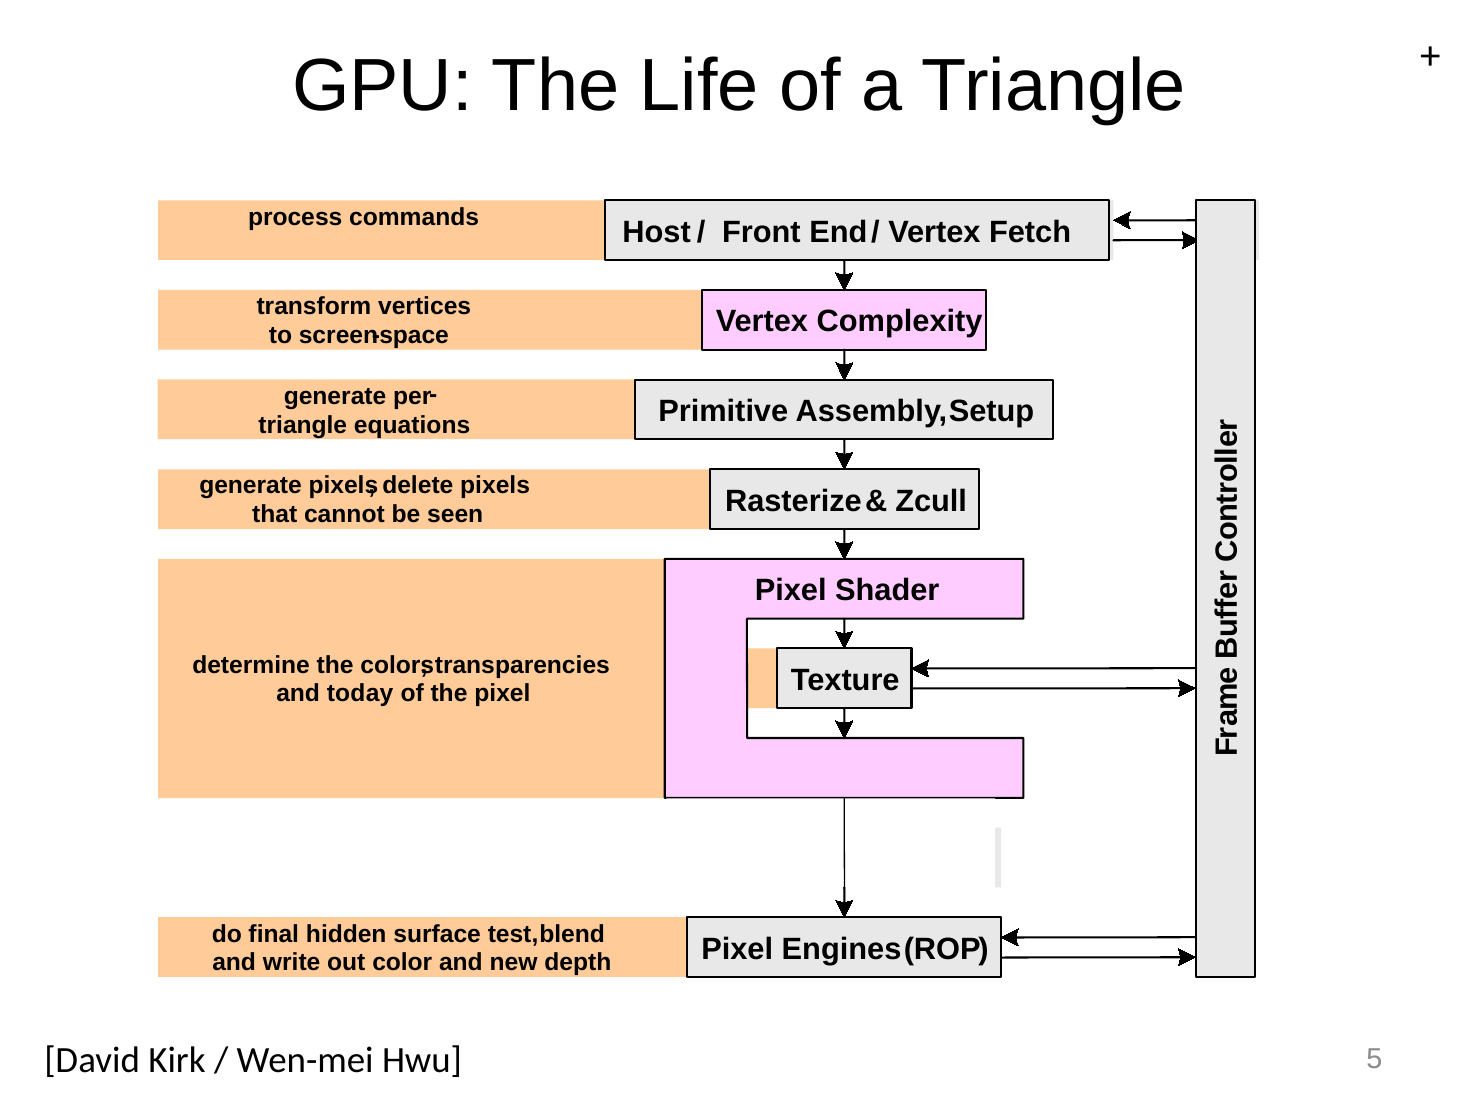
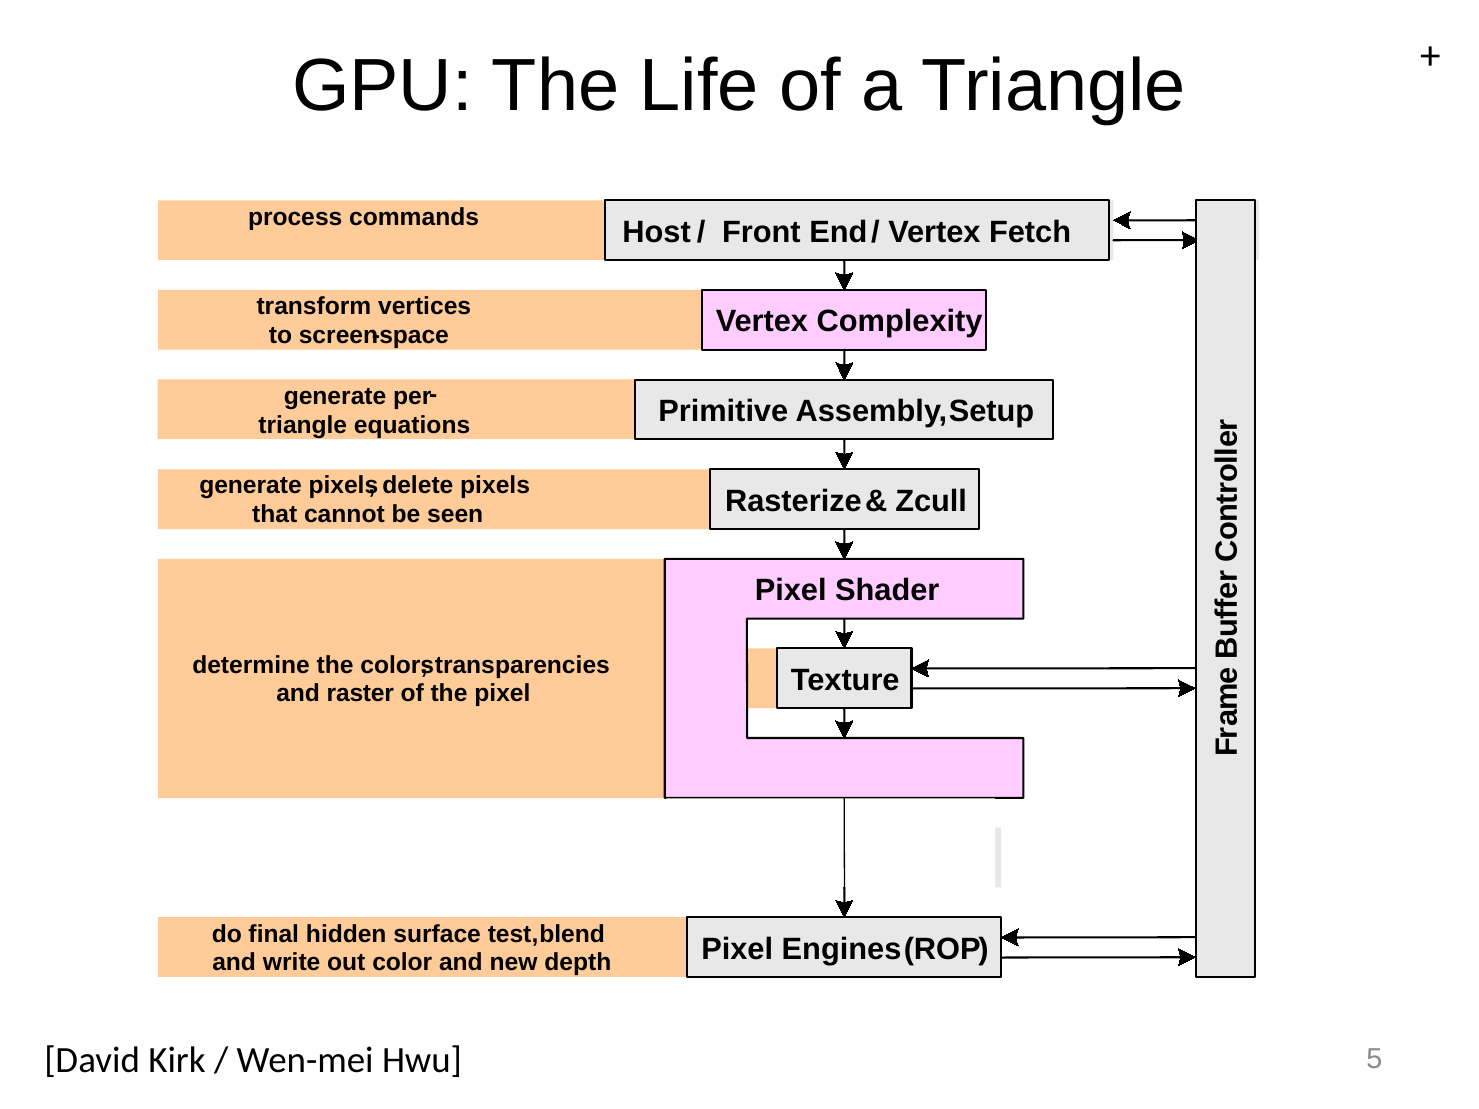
today: today -> raster
